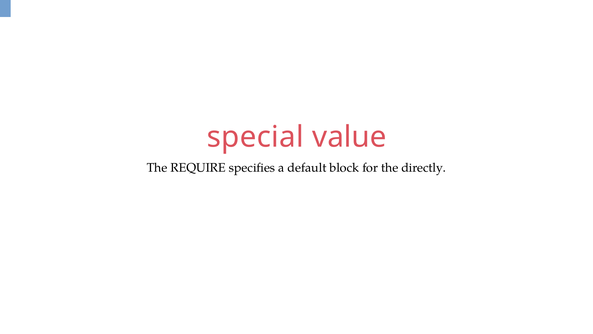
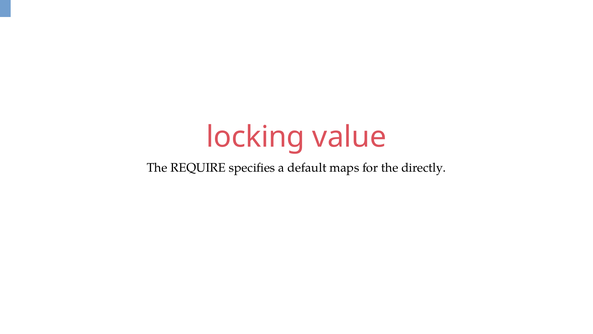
special: special -> locking
block: block -> maps
